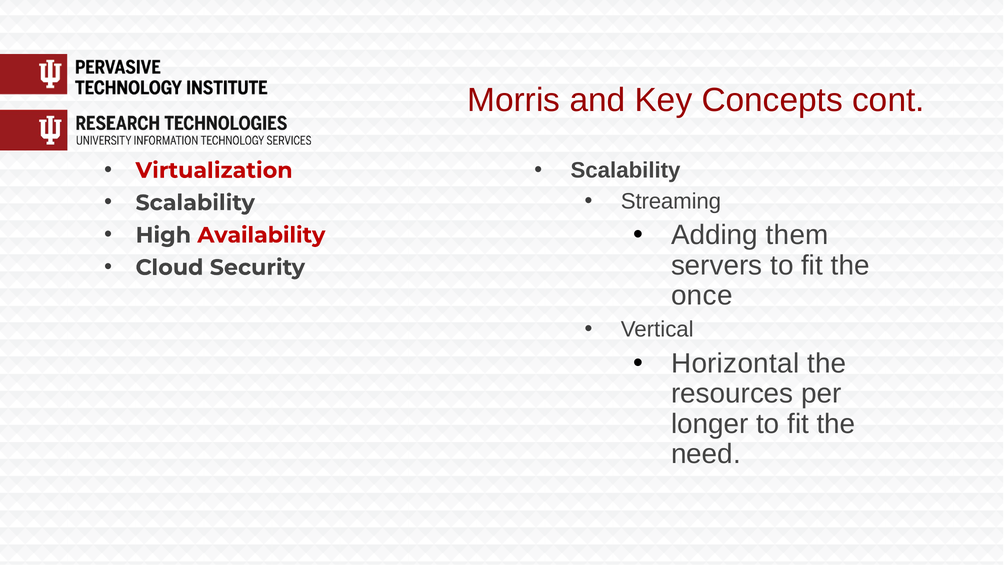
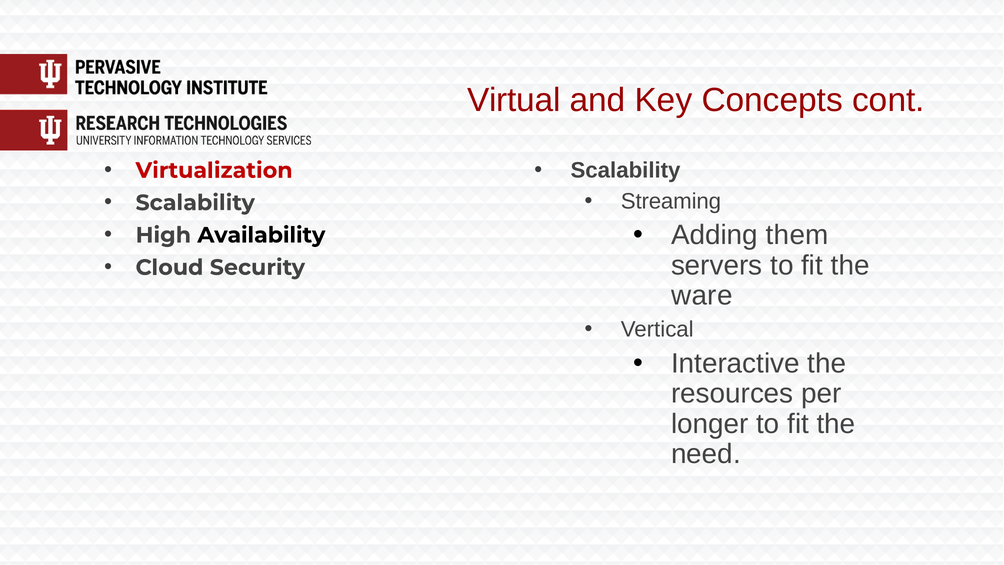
Morris: Morris -> Virtual
Availability colour: red -> black
once: once -> ware
Horizontal: Horizontal -> Interactive
